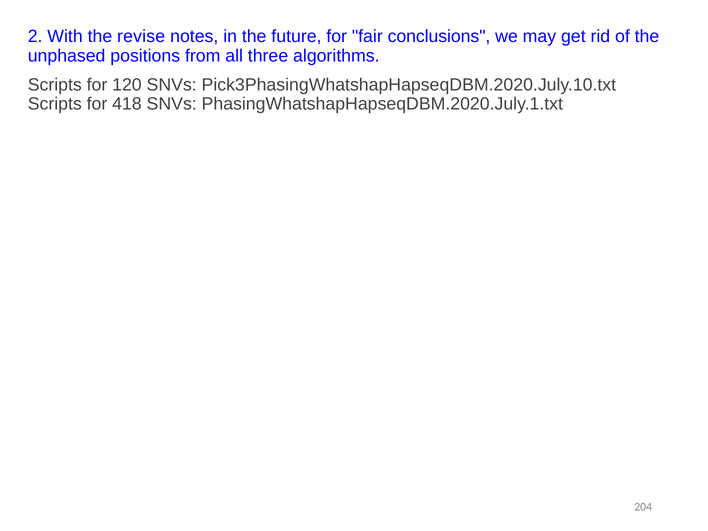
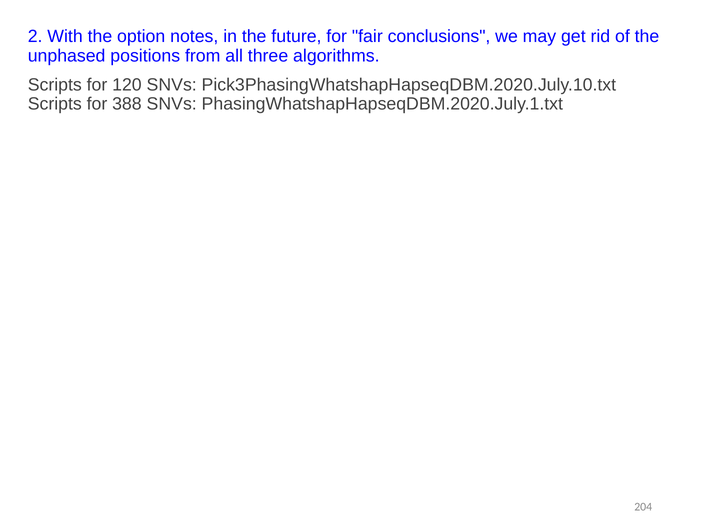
revise: revise -> option
418: 418 -> 388
